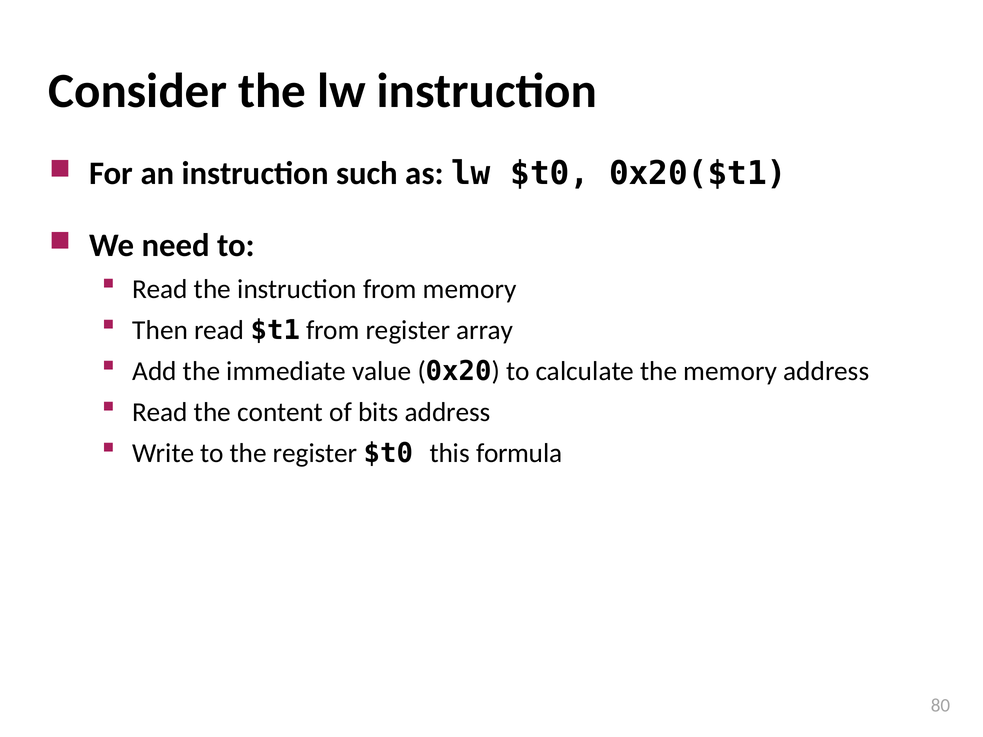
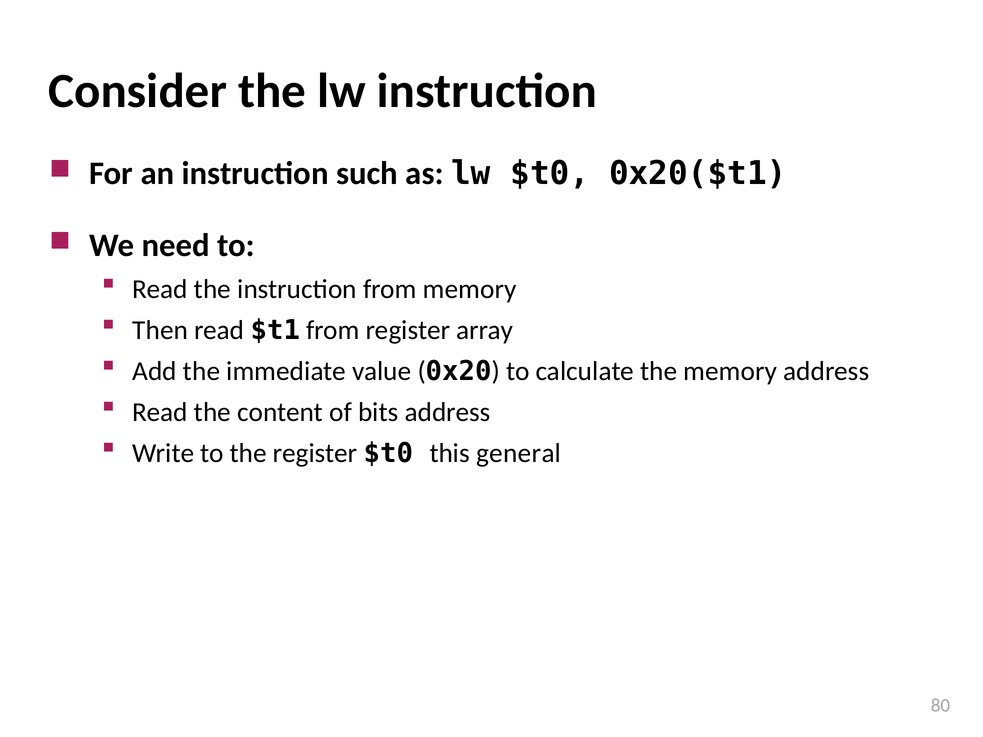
formula: formula -> general
